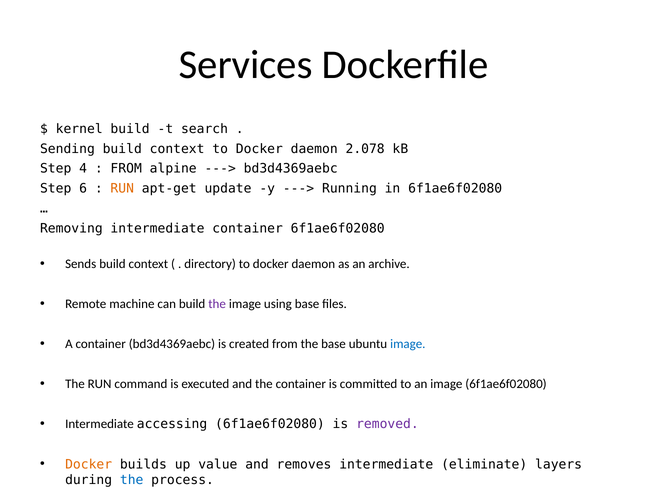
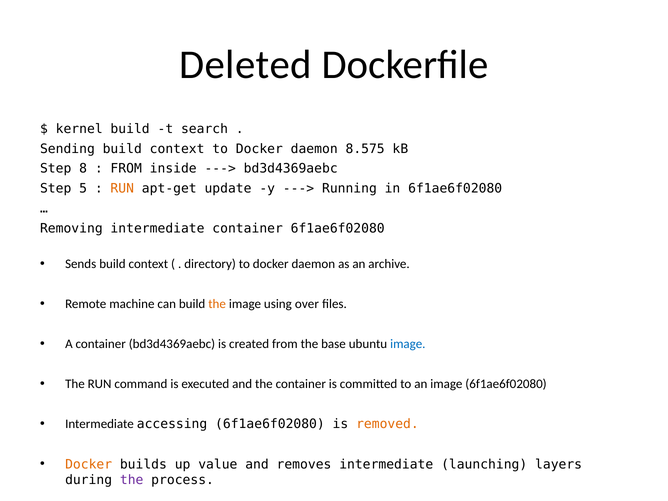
Services: Services -> Deleted
2.078: 2.078 -> 8.575
4: 4 -> 8
alpine: alpine -> inside
6: 6 -> 5
the at (217, 304) colour: purple -> orange
using base: base -> over
removed colour: purple -> orange
eliminate: eliminate -> launching
the at (132, 480) colour: blue -> purple
